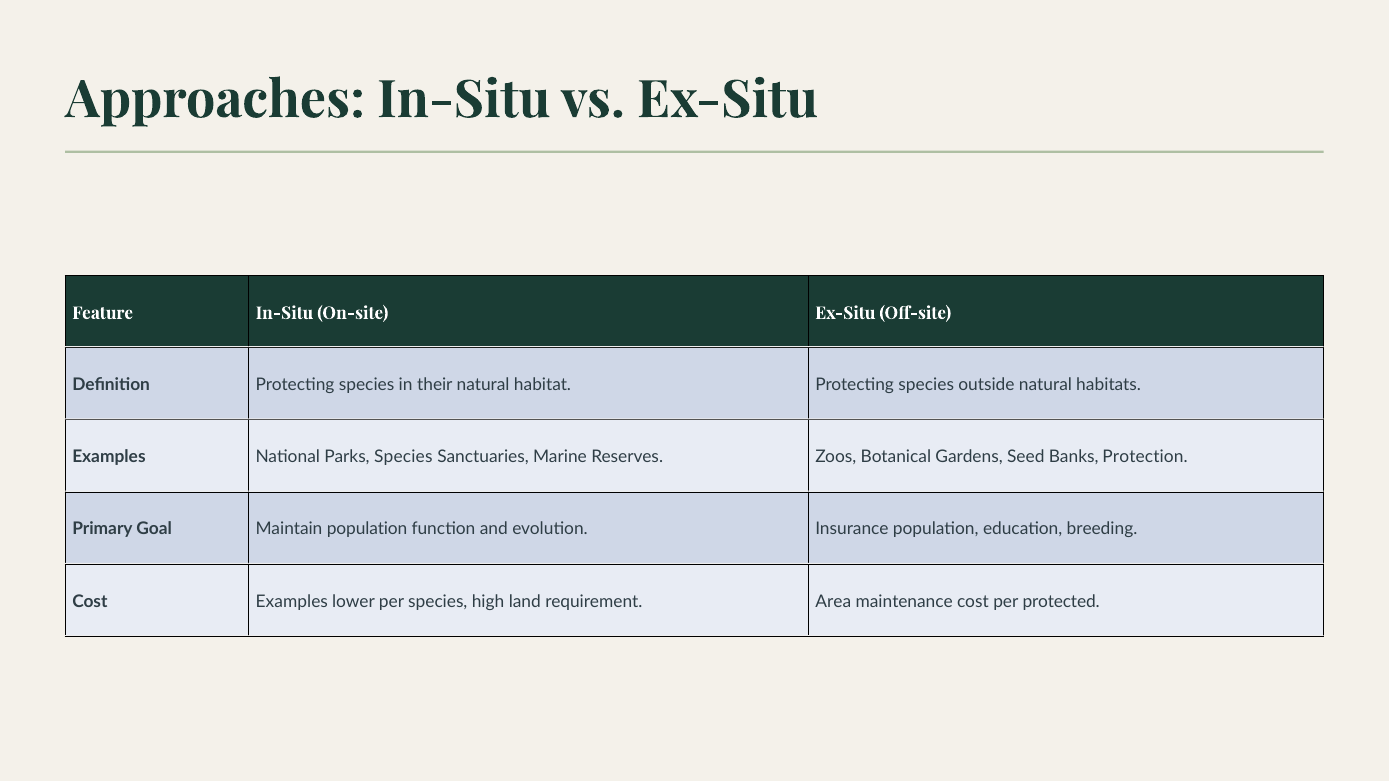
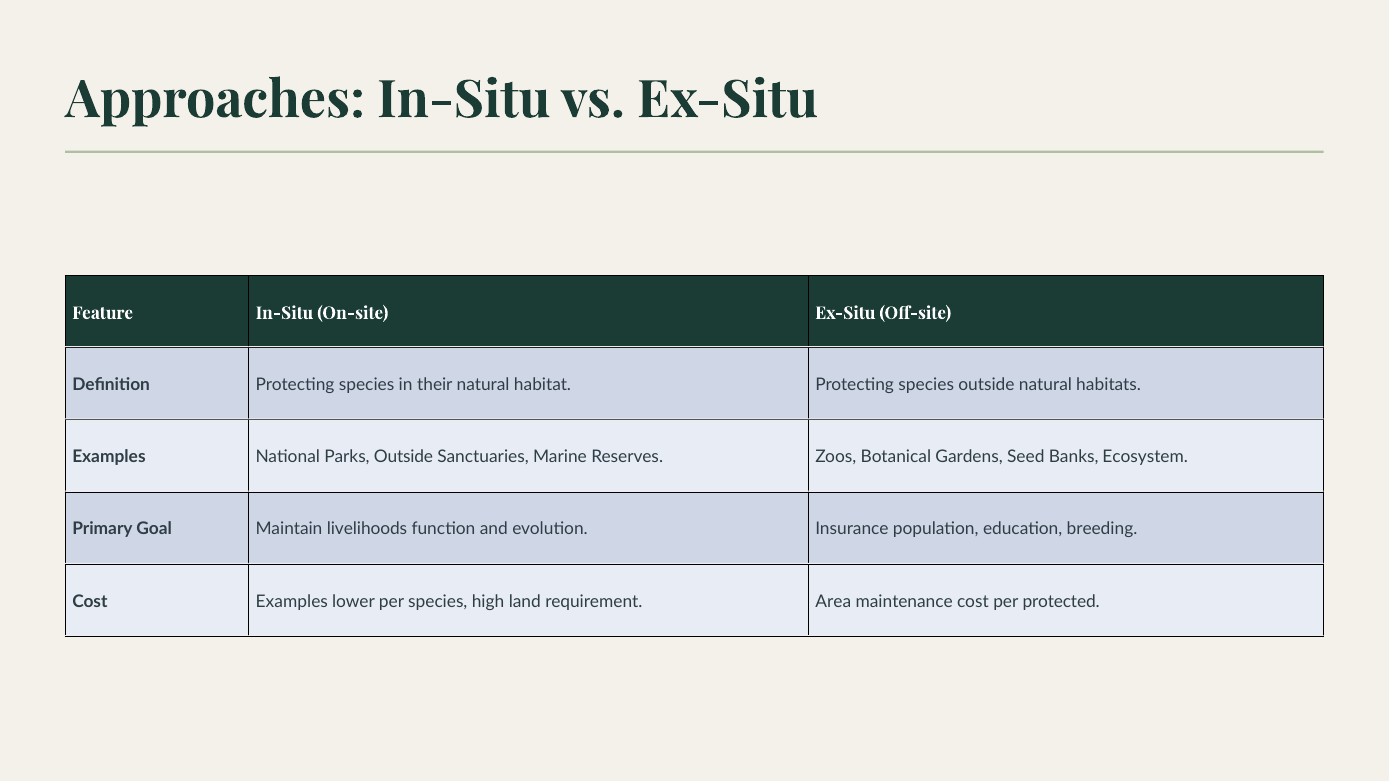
Parks Species: Species -> Outside
Protection: Protection -> Ecosystem
Maintain population: population -> livelihoods
